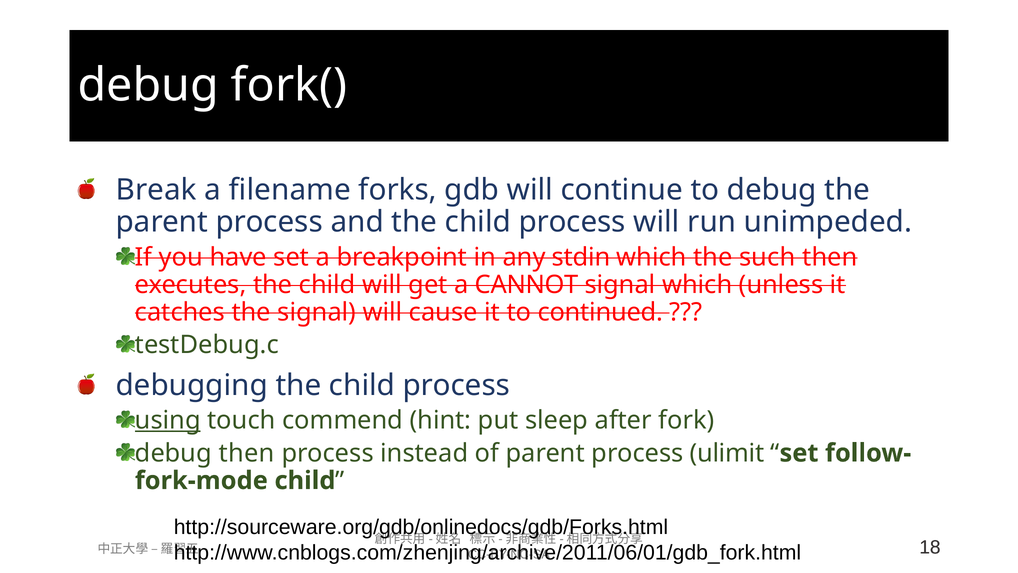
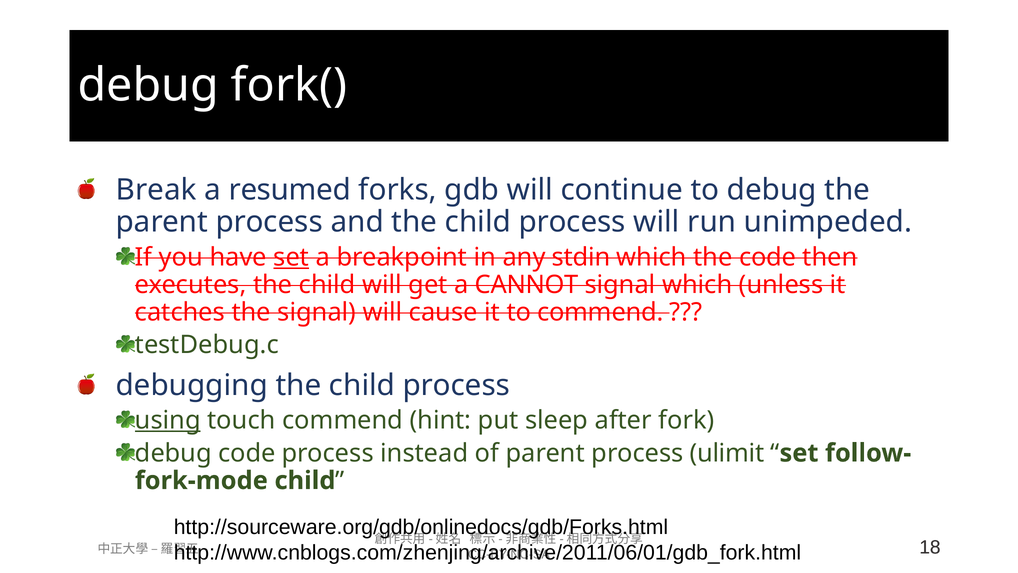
filename: filename -> resumed
set at (291, 257) underline: none -> present
the such: such -> code
to continued: continued -> commend
debug then: then -> code
